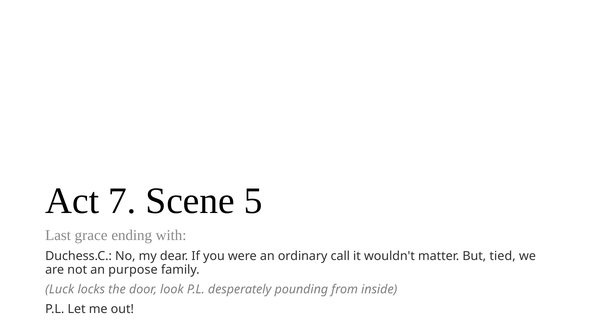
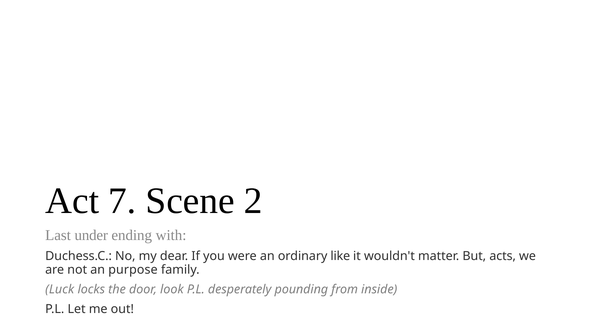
5: 5 -> 2
grace: grace -> under
call: call -> like
tied: tied -> acts
